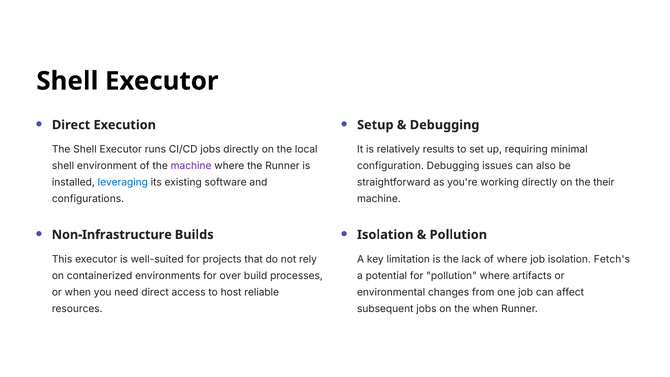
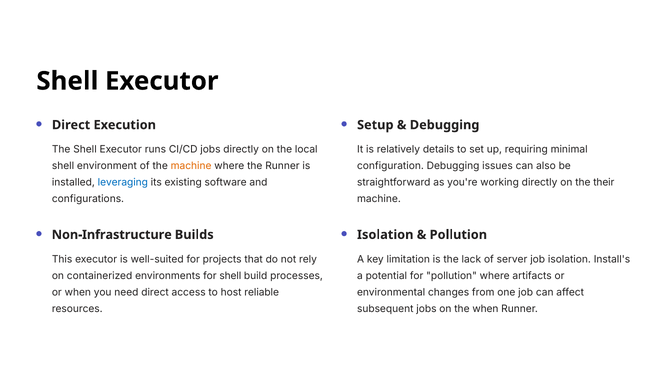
results: results -> details
machine at (191, 166) colour: purple -> orange
of where: where -> server
Fetch's: Fetch's -> Install's
for over: over -> shell
